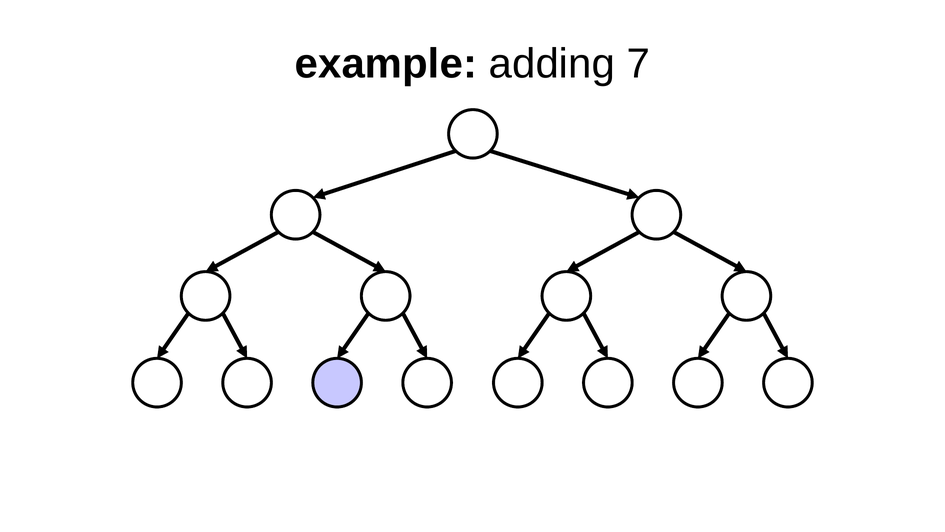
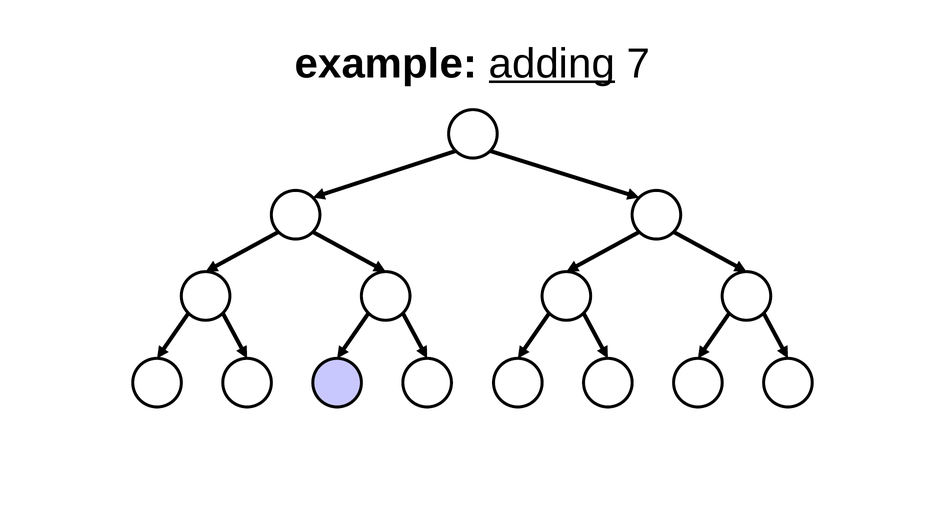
adding underline: none -> present
